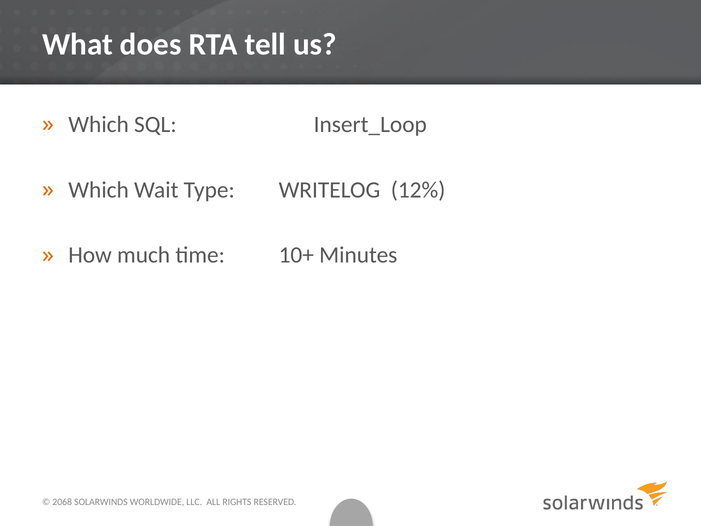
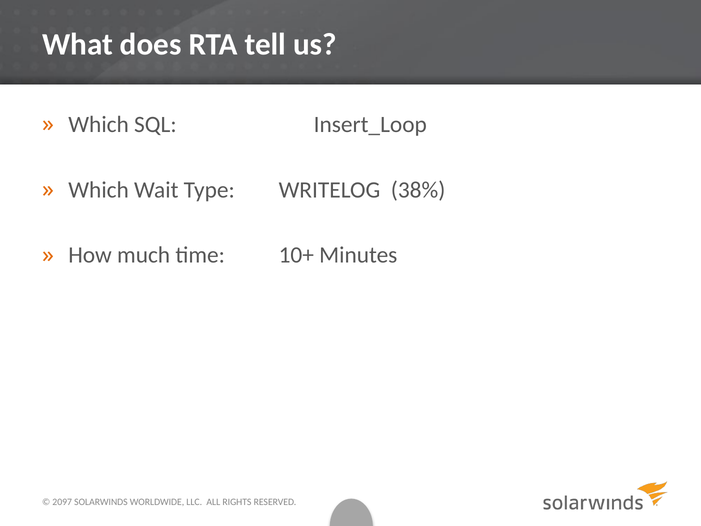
12%: 12% -> 38%
2068: 2068 -> 2097
